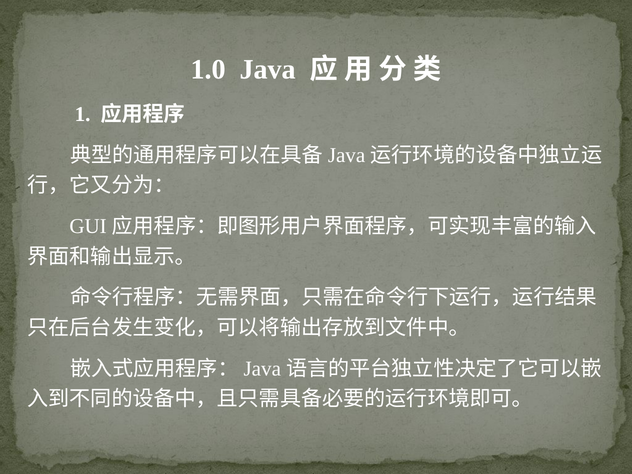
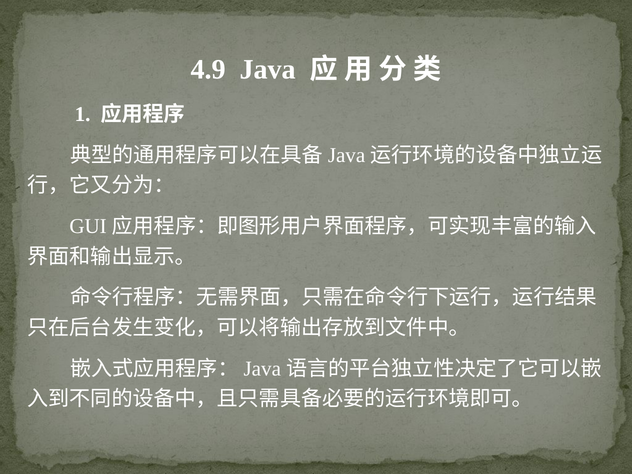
1.0: 1.0 -> 4.9
